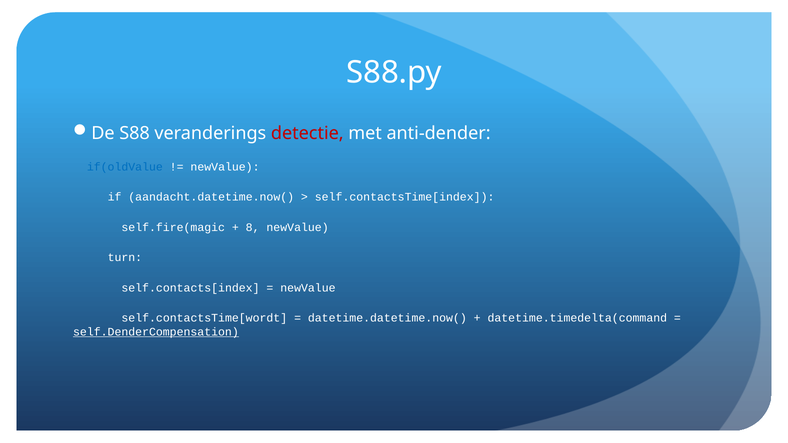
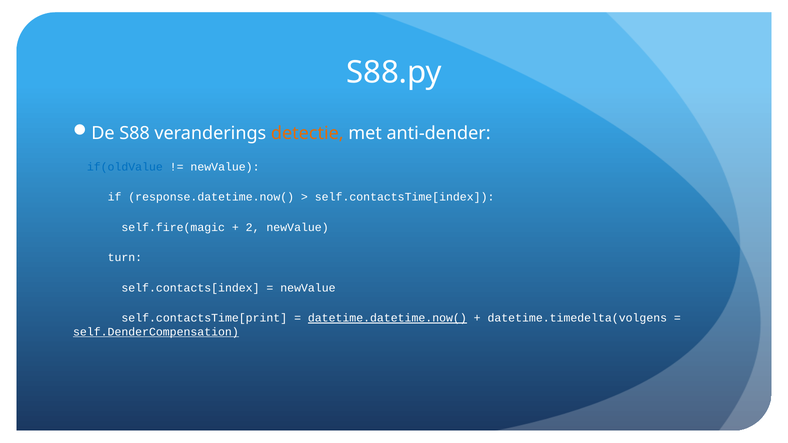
detectie colour: red -> orange
aandacht.datetime.now(: aandacht.datetime.now( -> response.datetime.now(
8: 8 -> 2
self.contactsTime[wordt: self.contactsTime[wordt -> self.contactsTime[print
datetime.datetime.now( underline: none -> present
datetime.timedelta(command: datetime.timedelta(command -> datetime.timedelta(volgens
